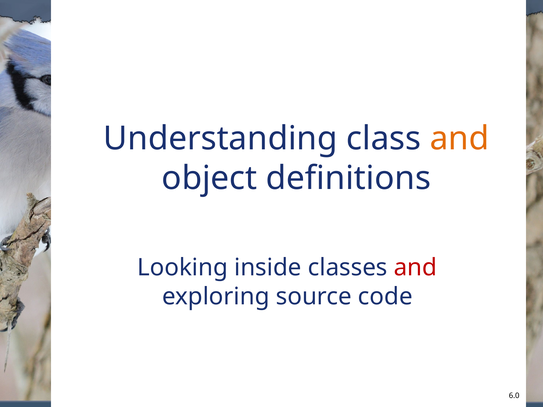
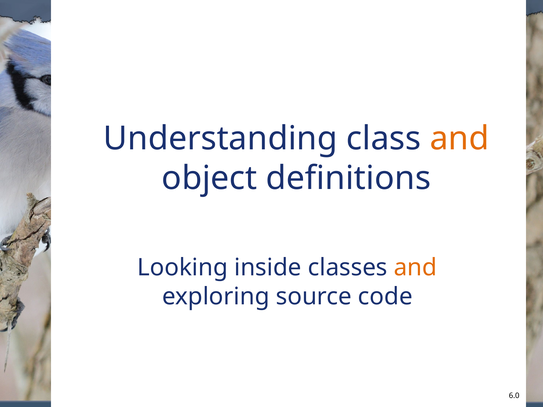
and at (415, 268) colour: red -> orange
